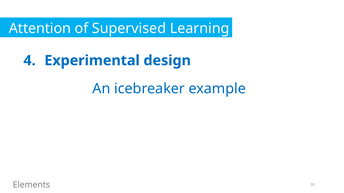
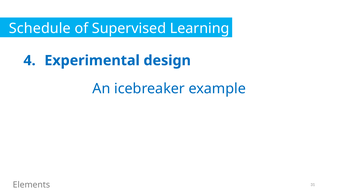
Attention: Attention -> Schedule
